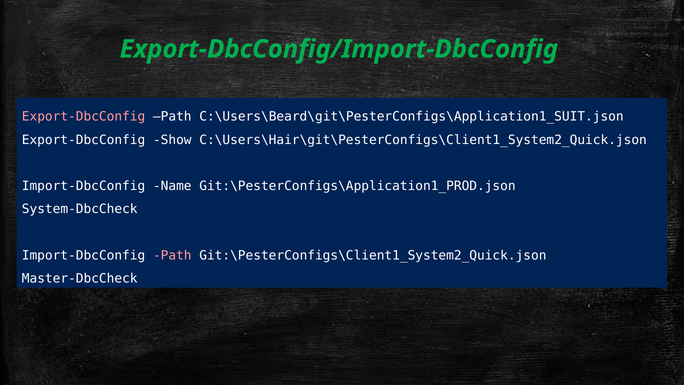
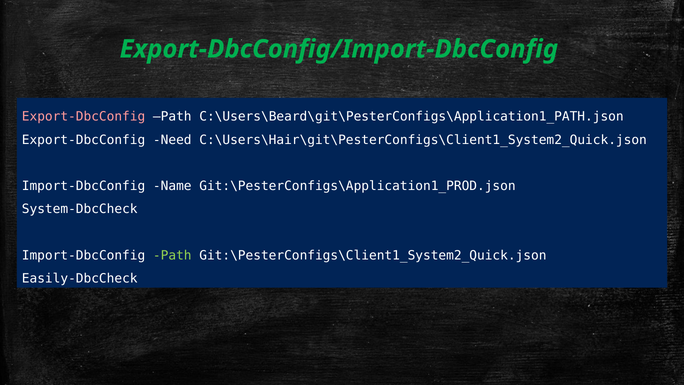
C:\Users\Beard\git\PesterConfigs\Application1_SUIT.json: C:\Users\Beard\git\PesterConfigs\Application1_SUIT.json -> C:\Users\Beard\git\PesterConfigs\Application1_PATH.json
Show: Show -> Need
Path at (172, 255) colour: pink -> light green
Master-DbcCheck: Master-DbcCheck -> Easily-DbcCheck
